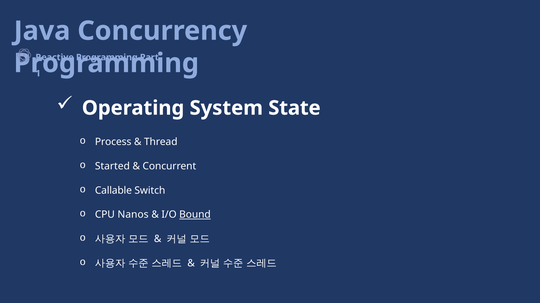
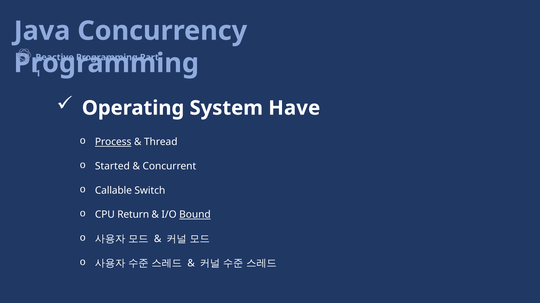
State: State -> Have
Process underline: none -> present
Nanos: Nanos -> Return
